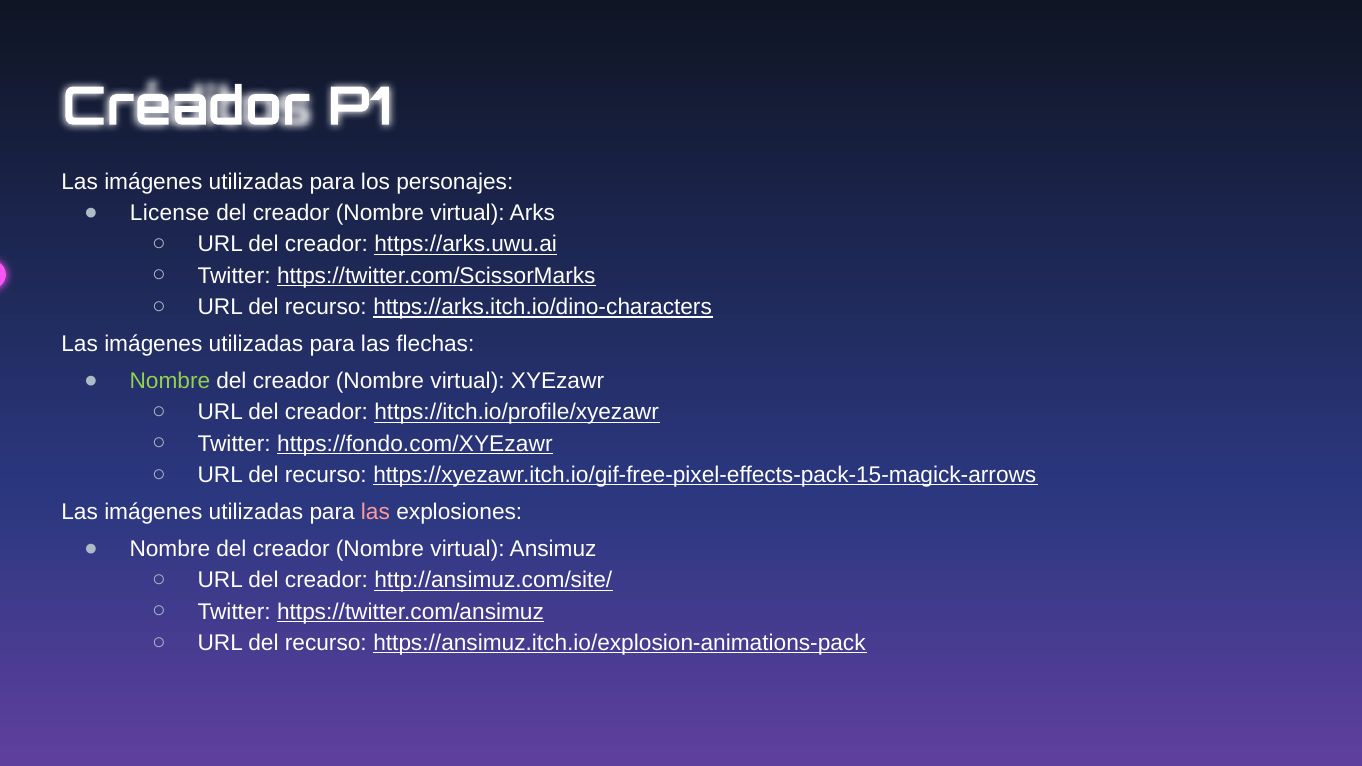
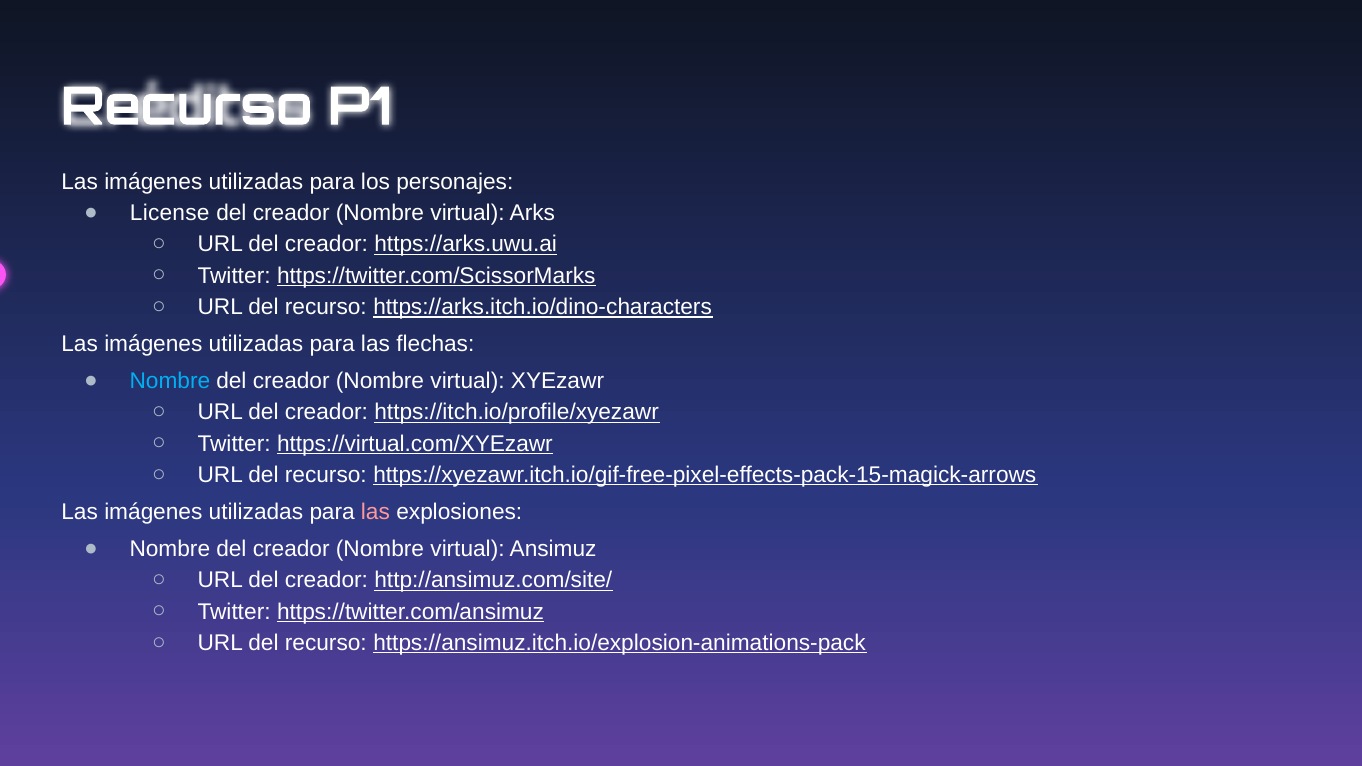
Creador at (186, 107): Creador -> Recurso
Nombre at (170, 381) colour: light green -> light blue
https://fondo.com/XYEzawr: https://fondo.com/XYEzawr -> https://virtual.com/XYEzawr
